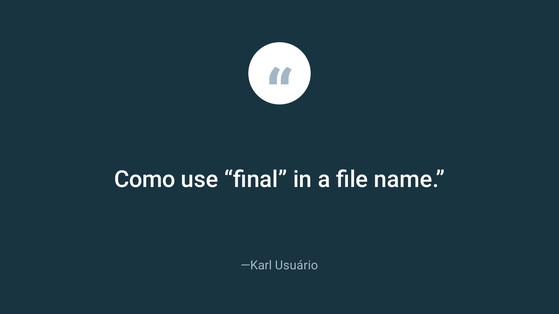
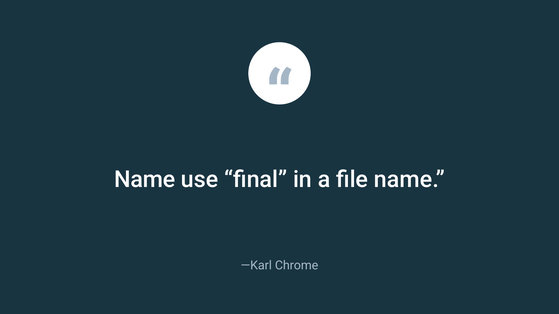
Como at (145, 180): Como -> Name
Usuário: Usuário -> Chrome
